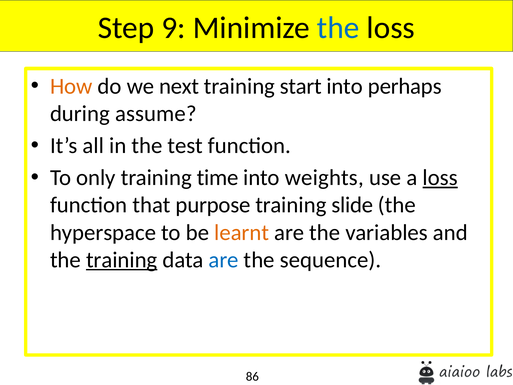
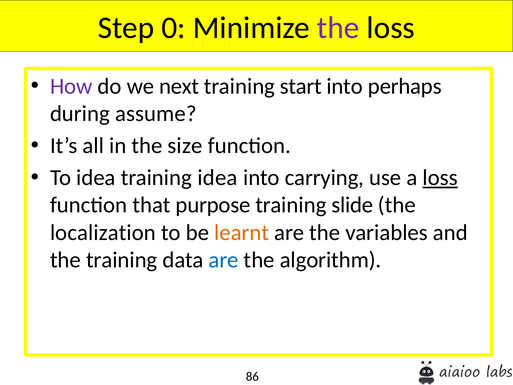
9: 9 -> 0
the at (338, 28) colour: blue -> purple
How colour: orange -> purple
test: test -> size
To only: only -> idea
training time: time -> idea
weights: weights -> carrying
hyperspace: hyperspace -> localization
training at (122, 260) underline: present -> none
sequence: sequence -> algorithm
